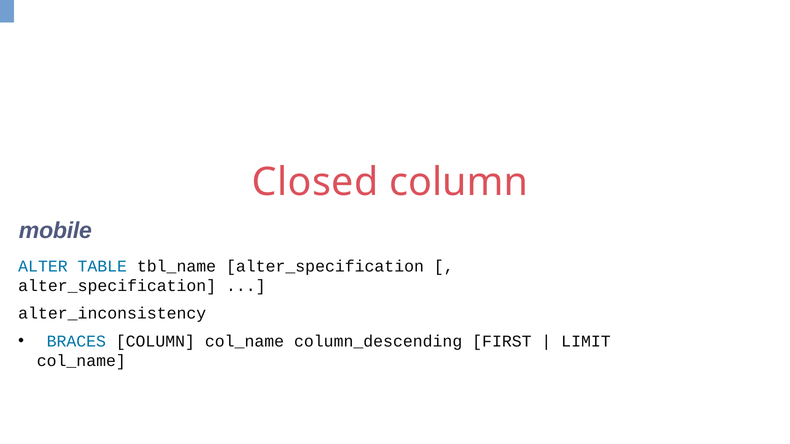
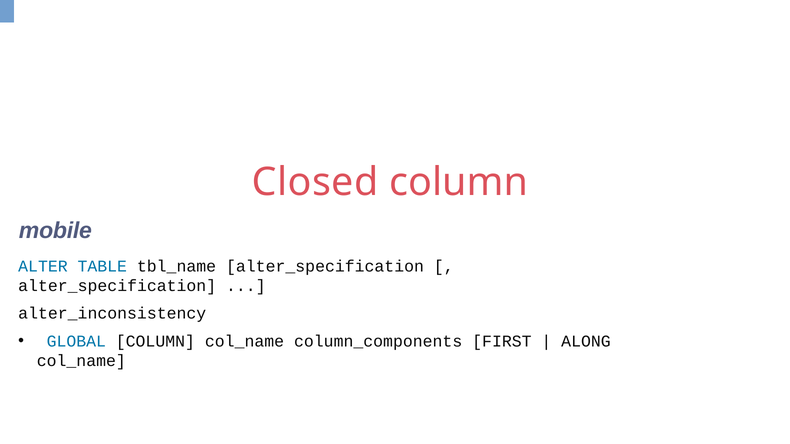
BRACES: BRACES -> GLOBAL
column_descending: column_descending -> column_components
LIMIT: LIMIT -> ALONG
